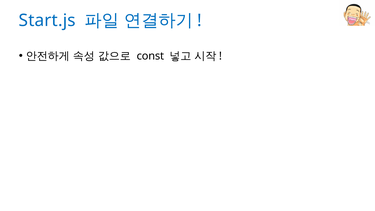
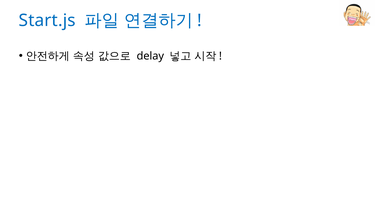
const: const -> delay
